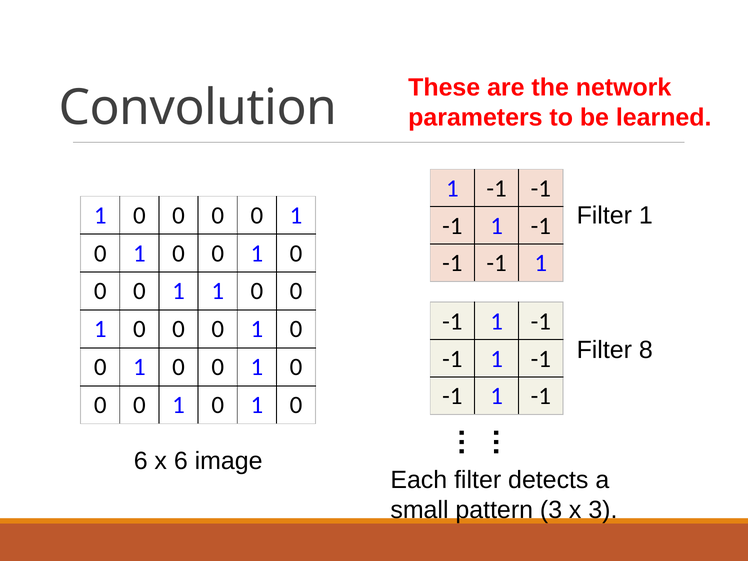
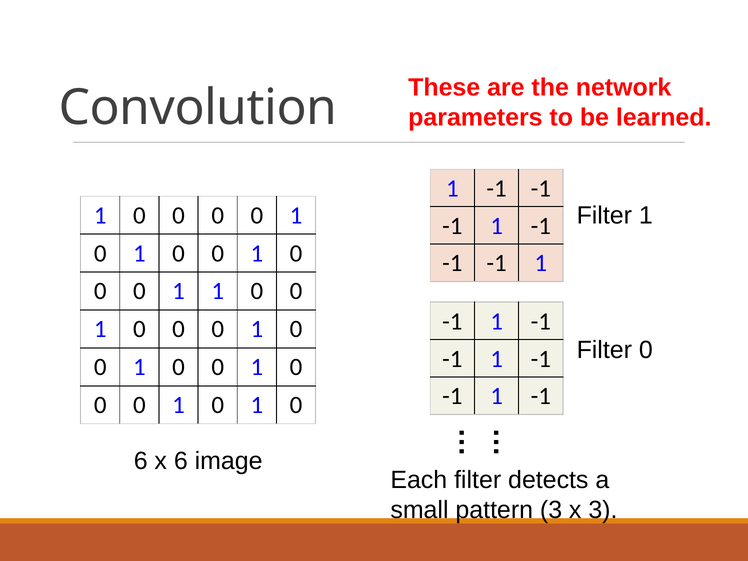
Filter 8: 8 -> 0
